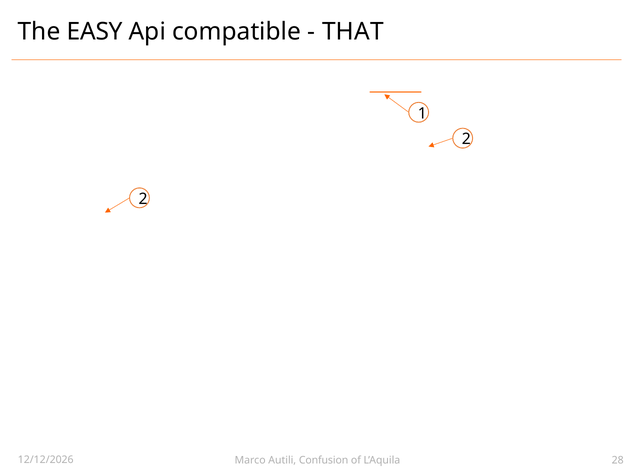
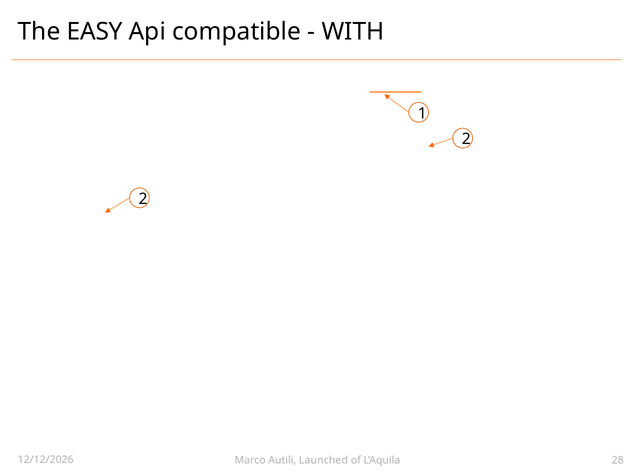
THAT: THAT -> WITH
Confusion: Confusion -> Launched
